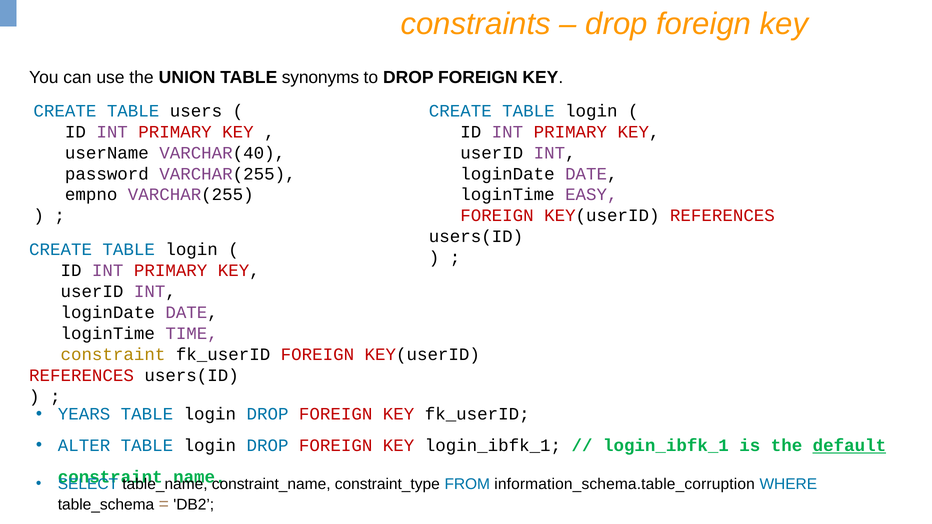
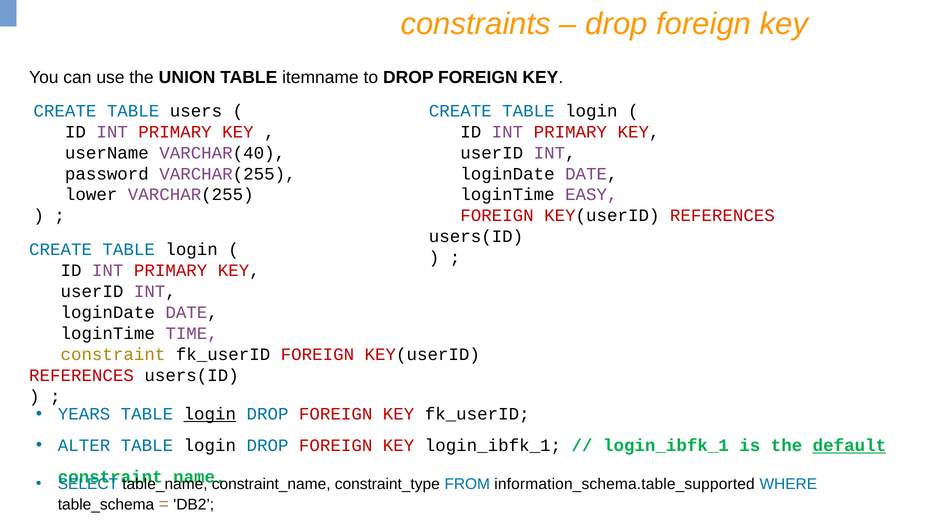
synonyms: synonyms -> itemname
empno: empno -> lower
login at (210, 414) underline: none -> present
information_schema.table_corruption: information_schema.table_corruption -> information_schema.table_supported
